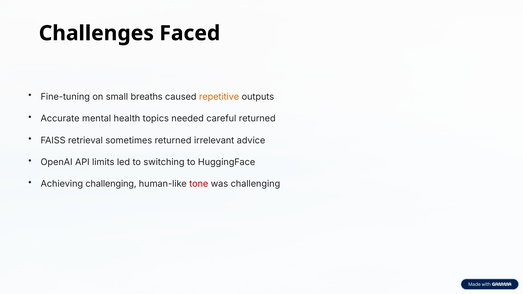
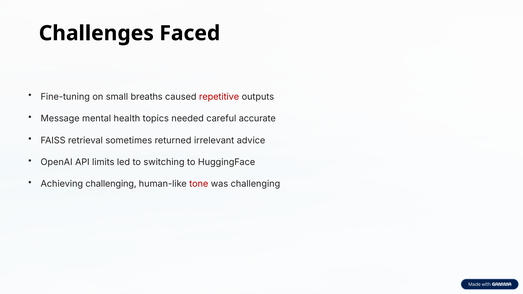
repetitive colour: orange -> red
Accurate: Accurate -> Message
careful returned: returned -> accurate
